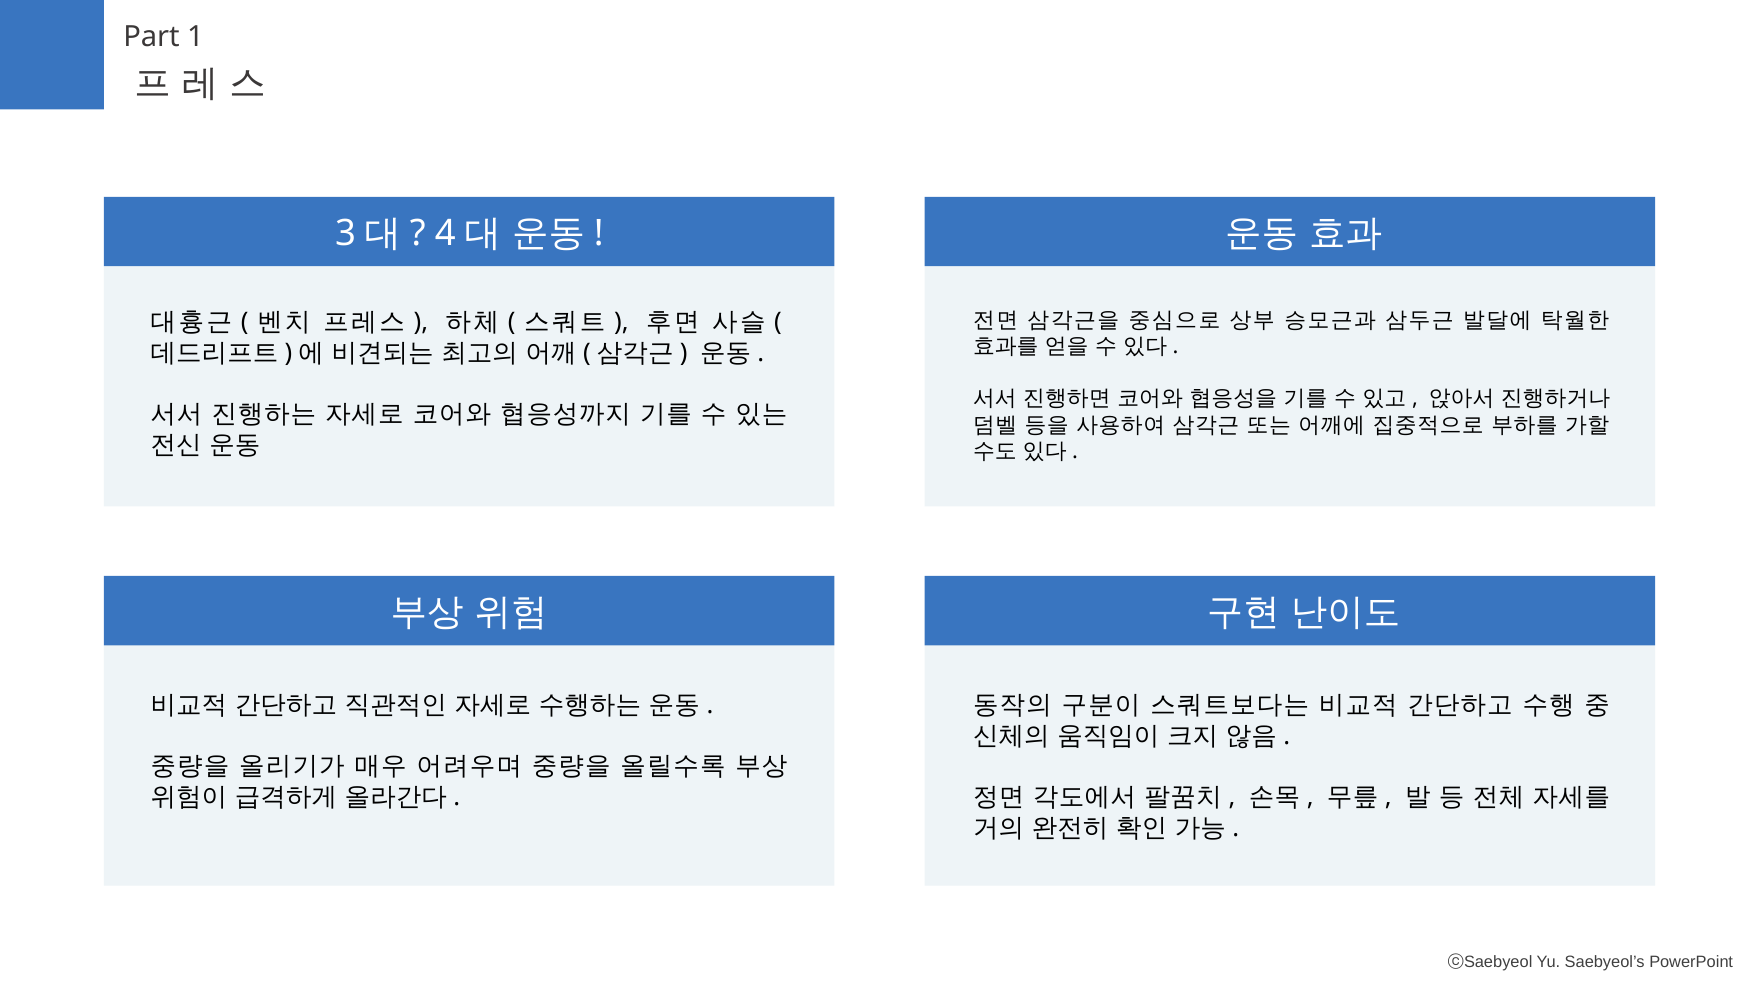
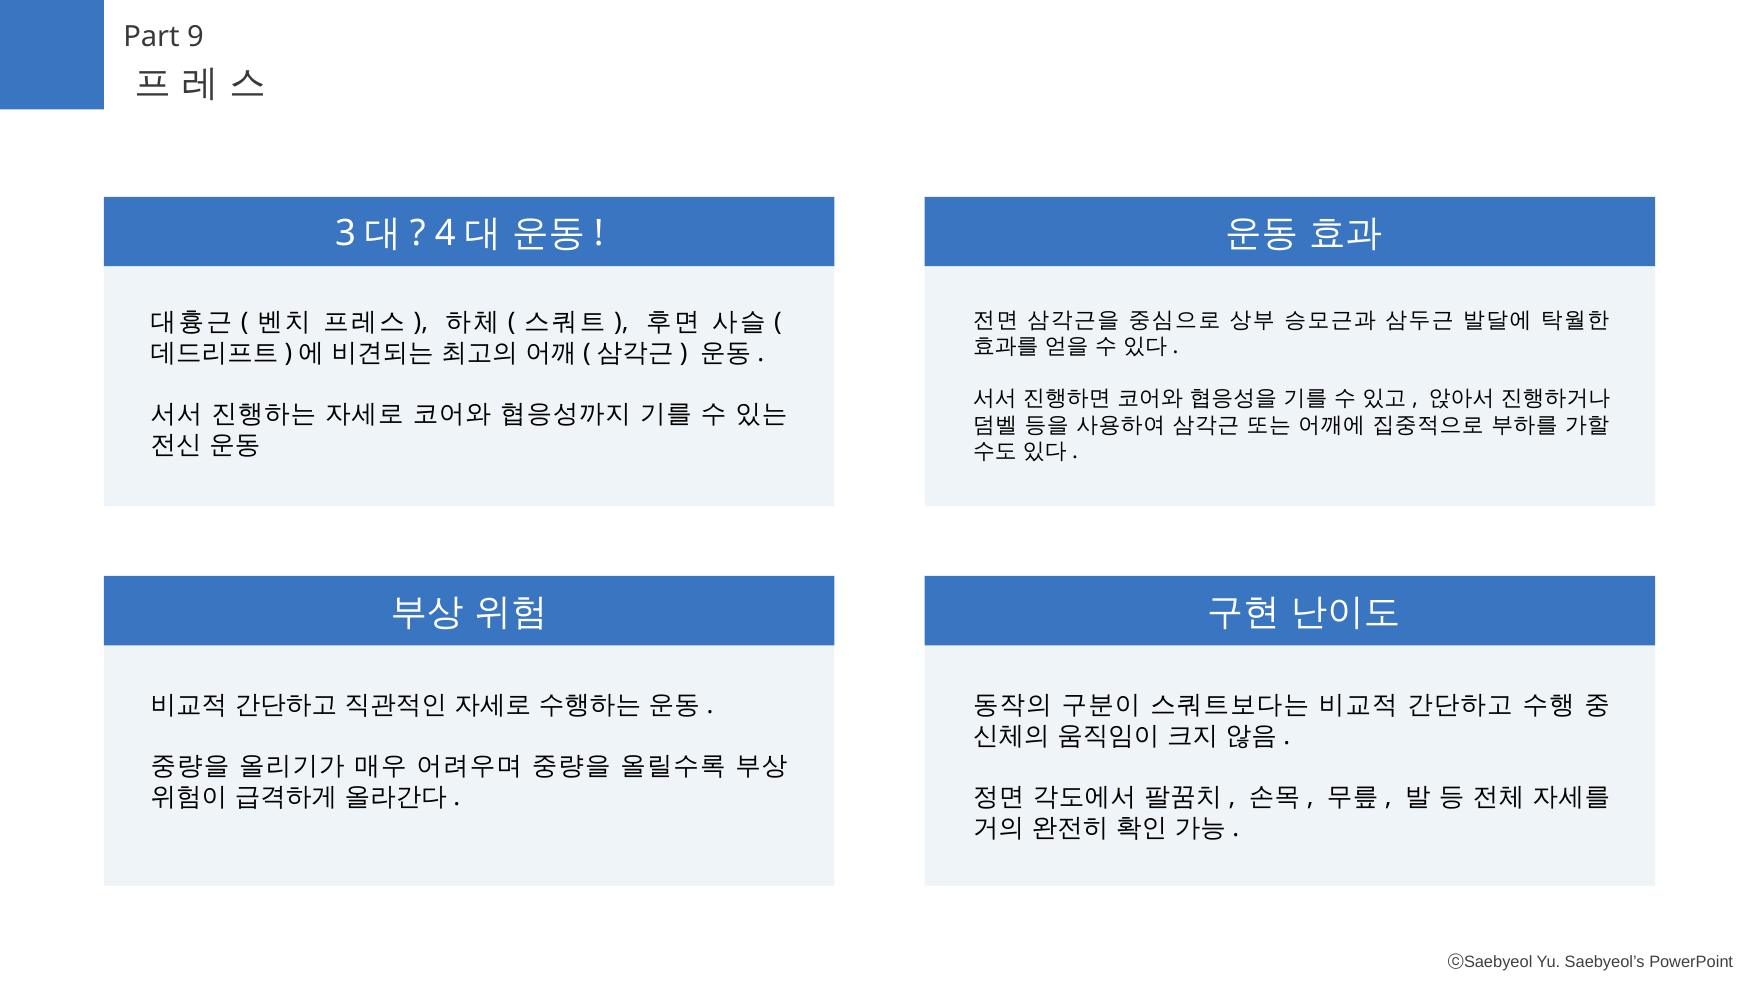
1: 1 -> 9
